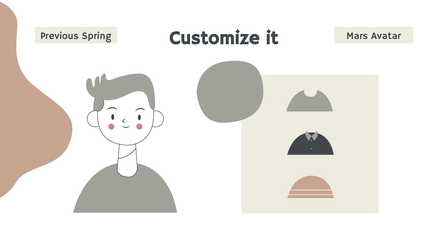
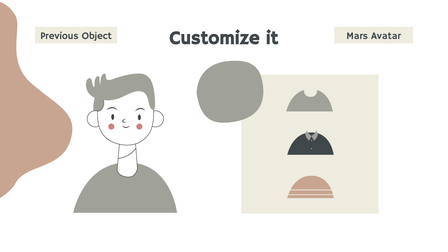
Spring: Spring -> Object
